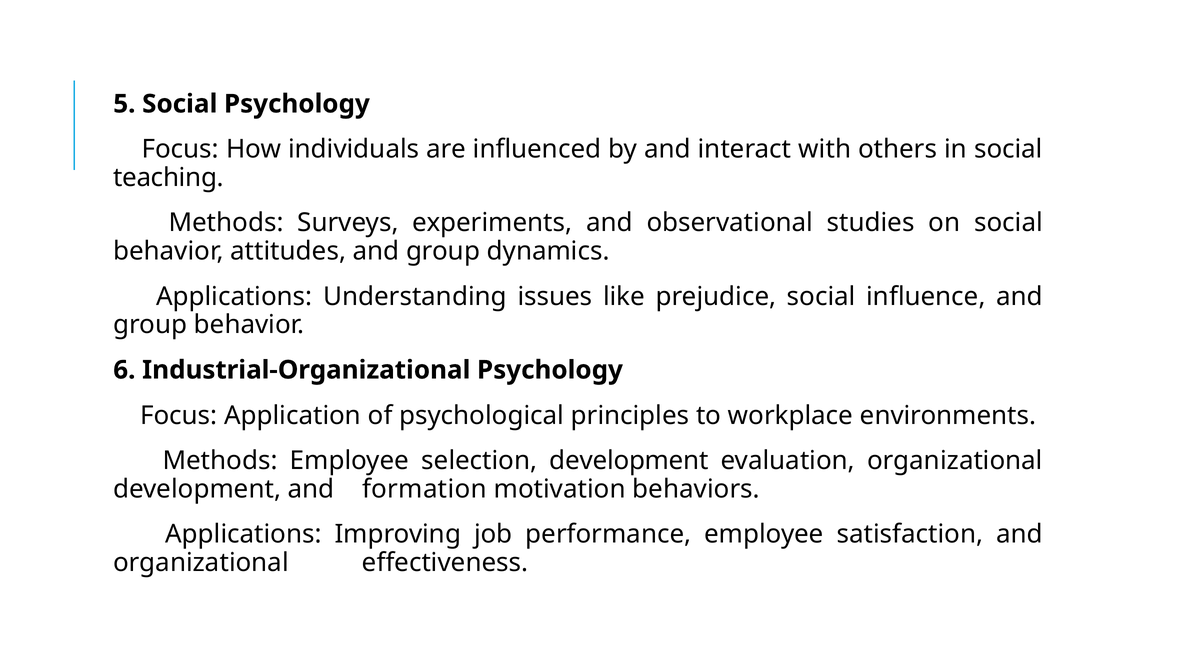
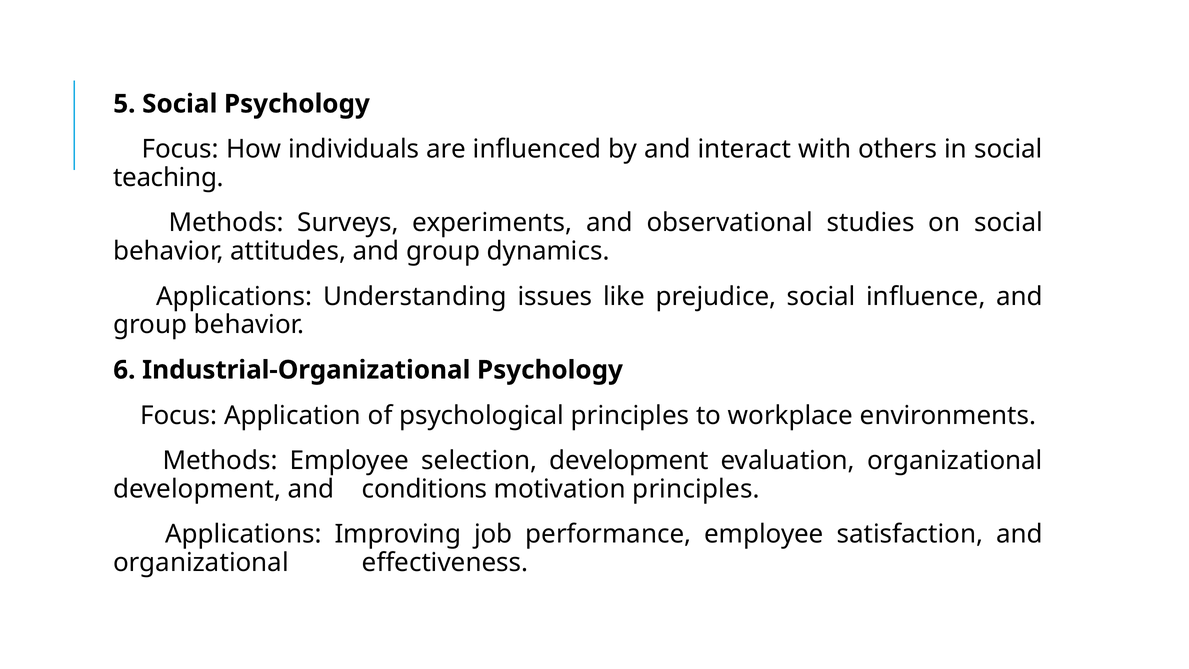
formation: formation -> conditions
motivation behaviors: behaviors -> principles
